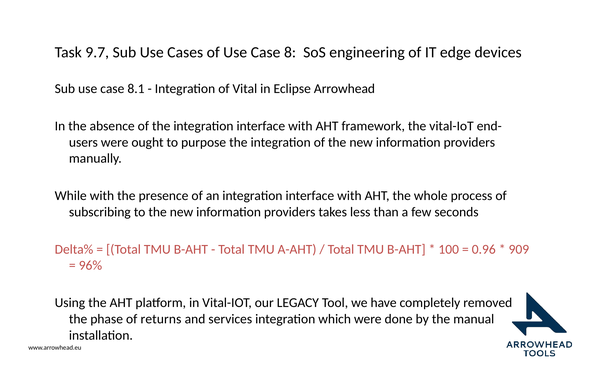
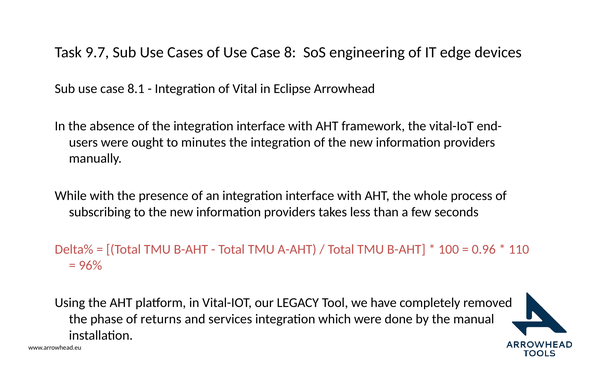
purpose: purpose -> minutes
909: 909 -> 110
